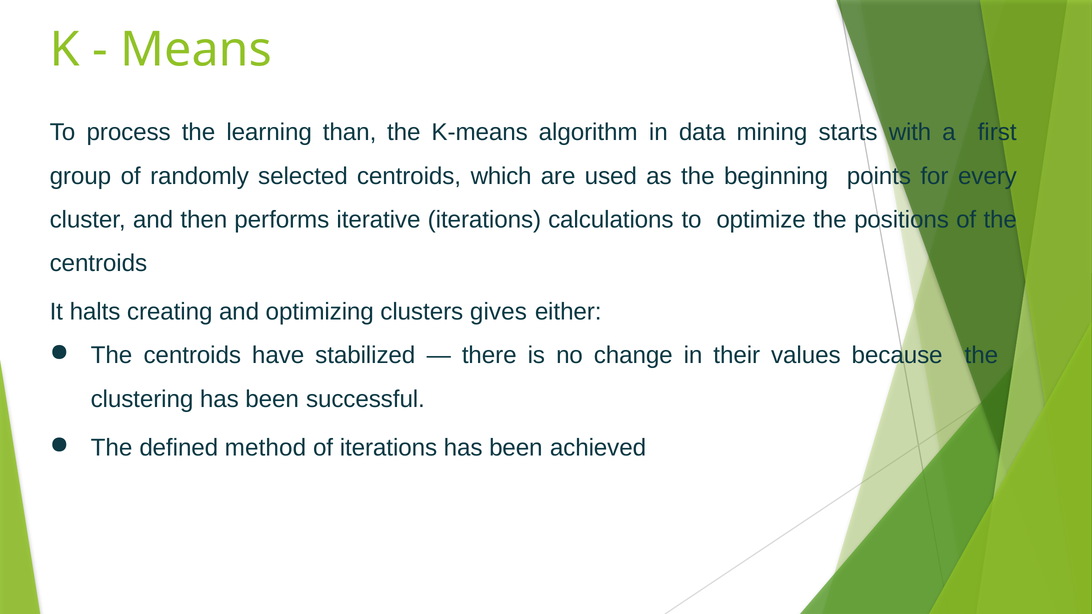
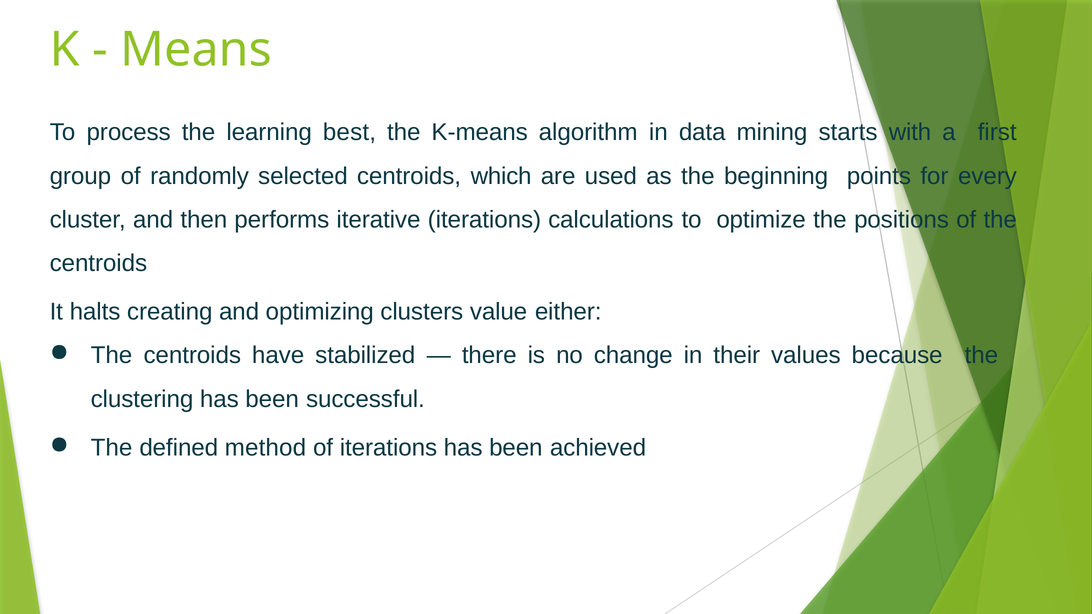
than: than -> best
gives: gives -> value
